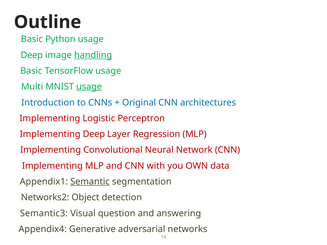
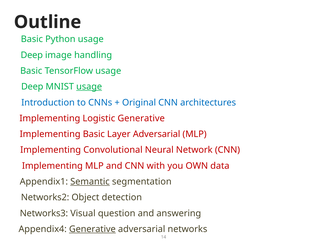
handling underline: present -> none
Multi at (32, 87): Multi -> Deep
Logistic Perceptron: Perceptron -> Generative
Implementing Deep: Deep -> Basic
Layer Regression: Regression -> Adversarial
Semantic3: Semantic3 -> Networks3
Generative at (92, 229) underline: none -> present
